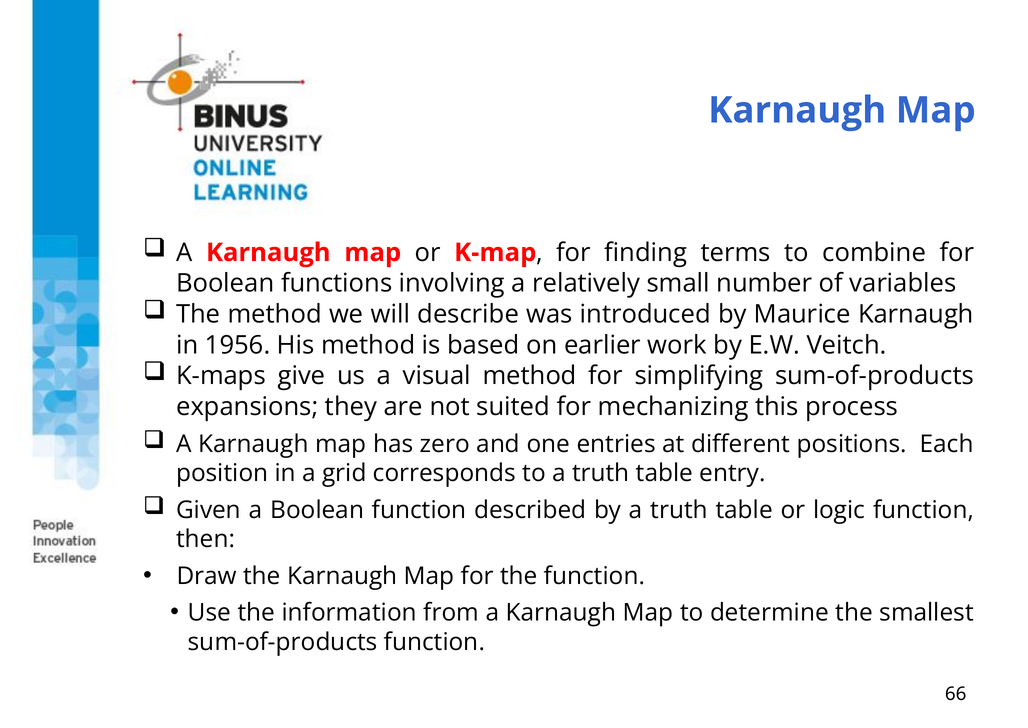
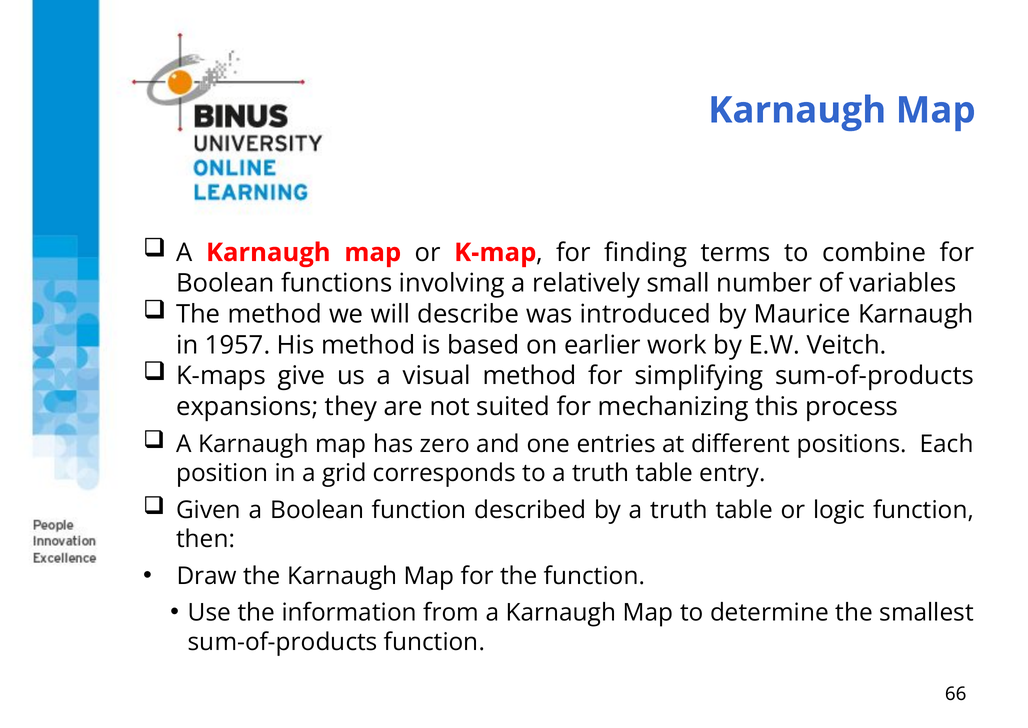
1956: 1956 -> 1957
